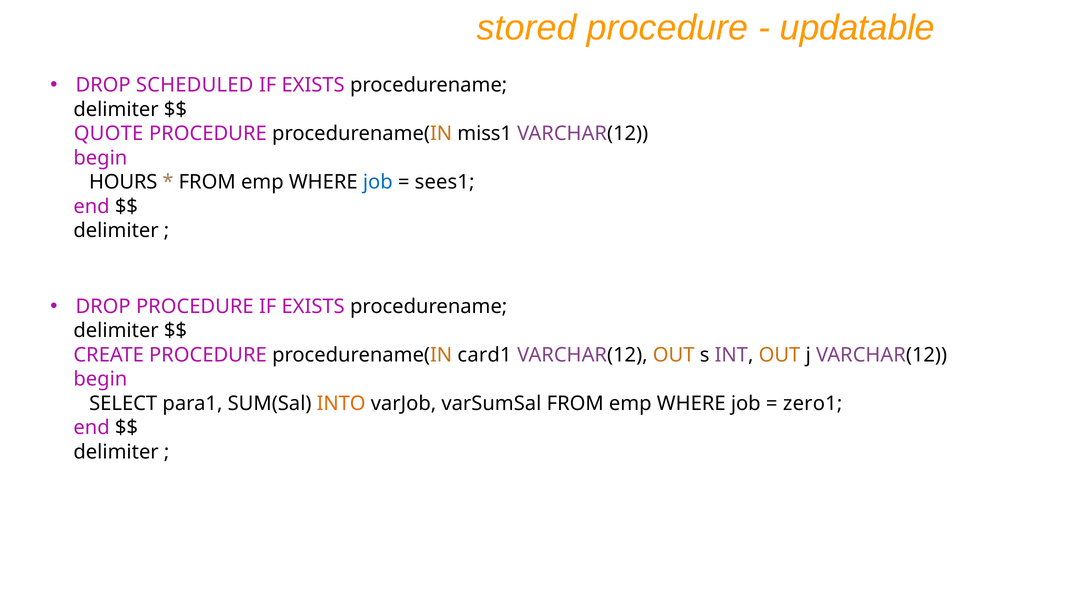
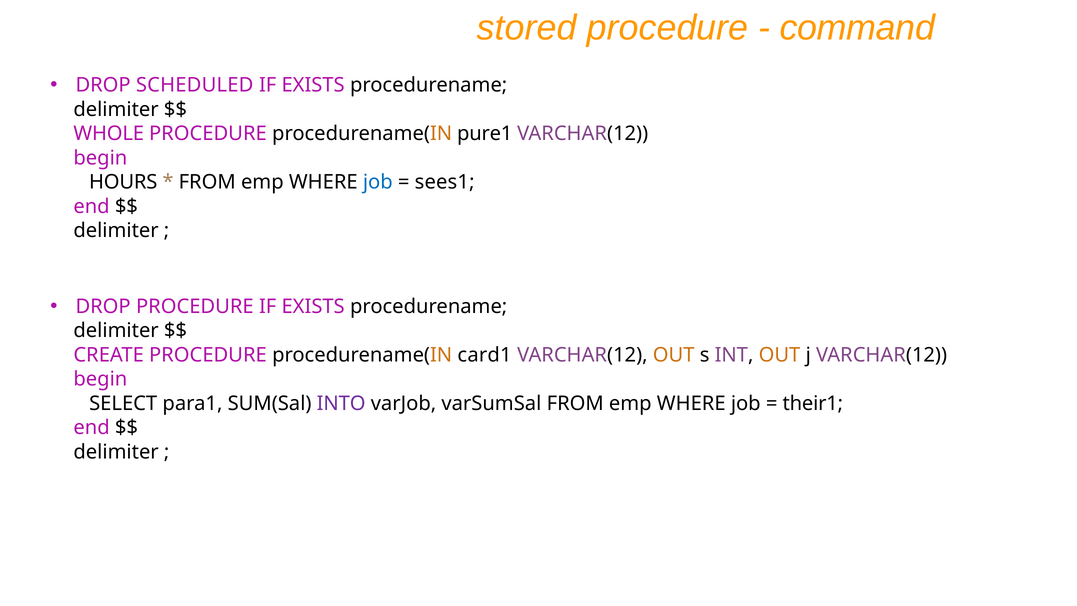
updatable: updatable -> command
QUOTE: QUOTE -> WHOLE
miss1: miss1 -> pure1
INTO colour: orange -> purple
zero1: zero1 -> their1
